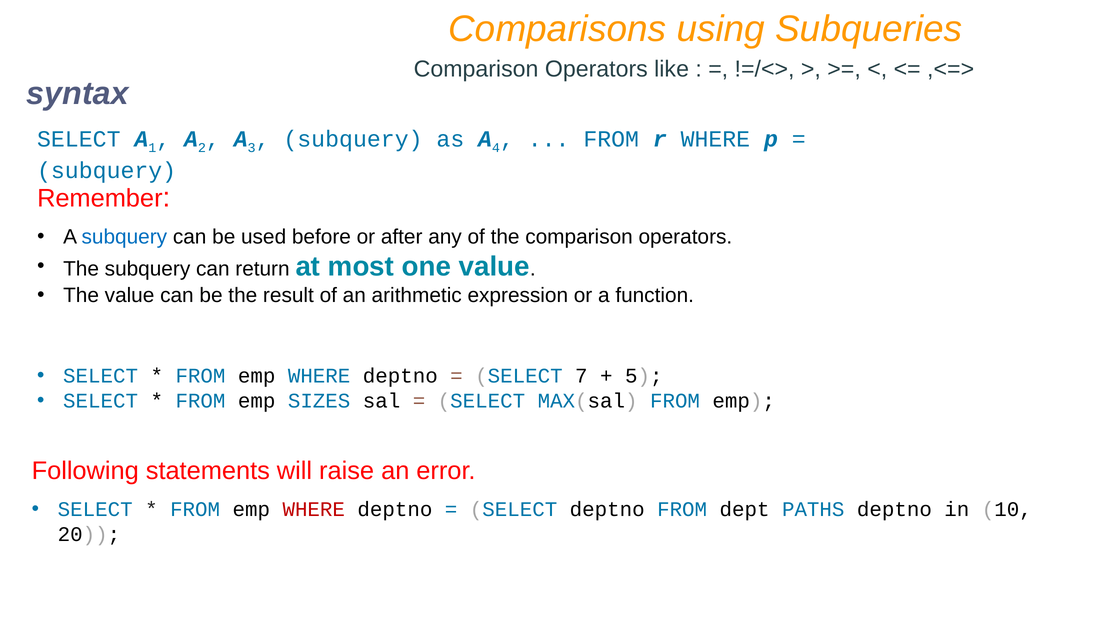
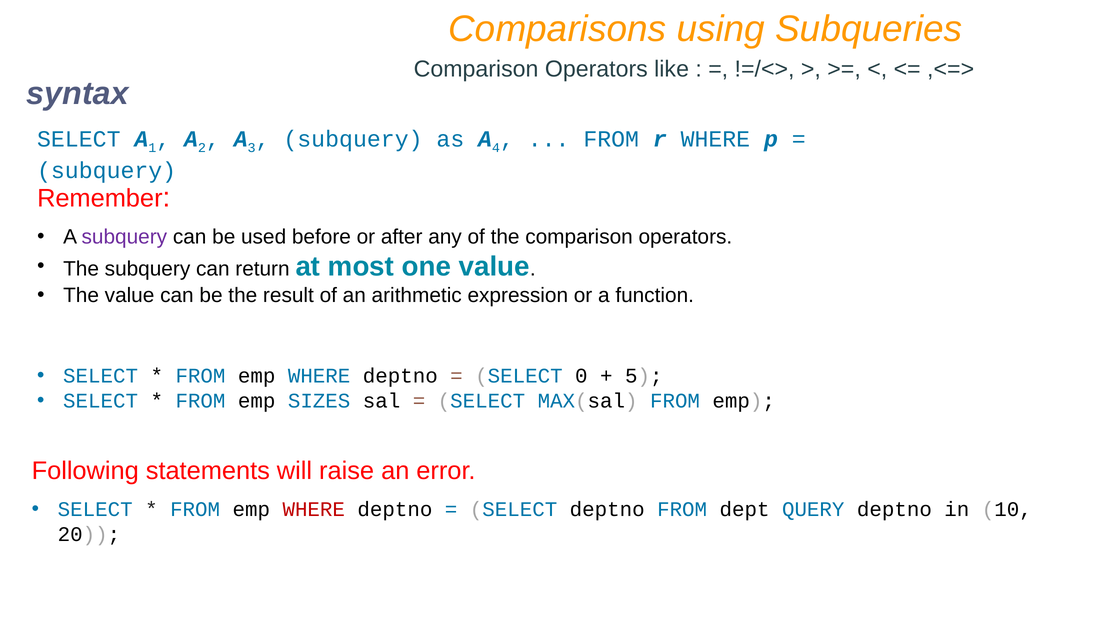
subquery at (124, 237) colour: blue -> purple
7: 7 -> 0
PATHS: PATHS -> QUERY
